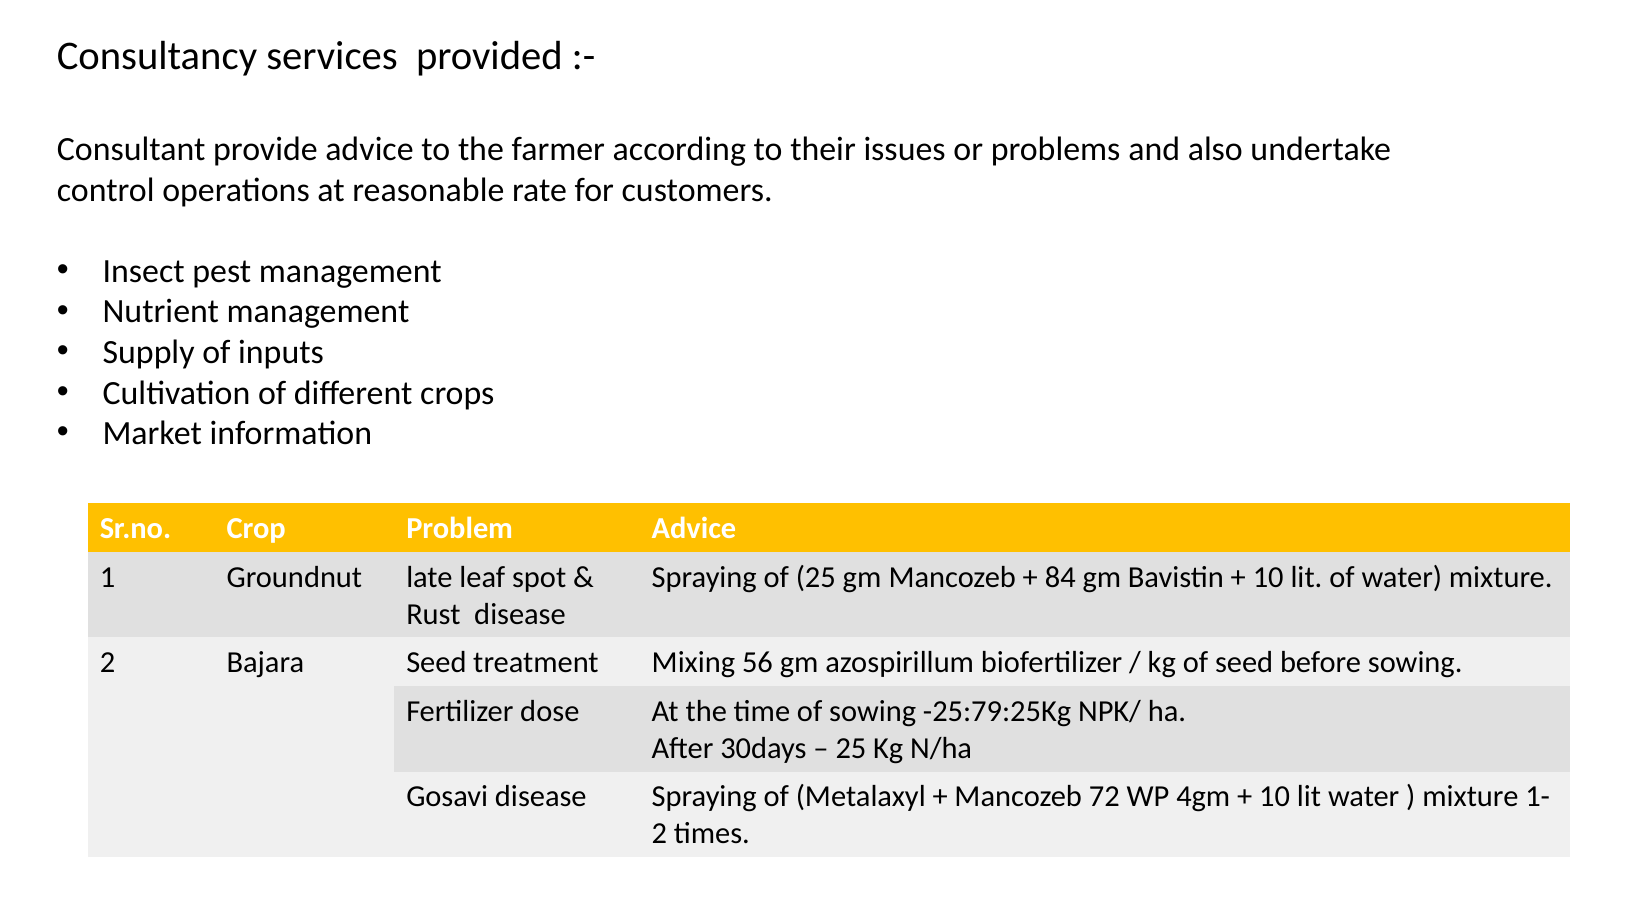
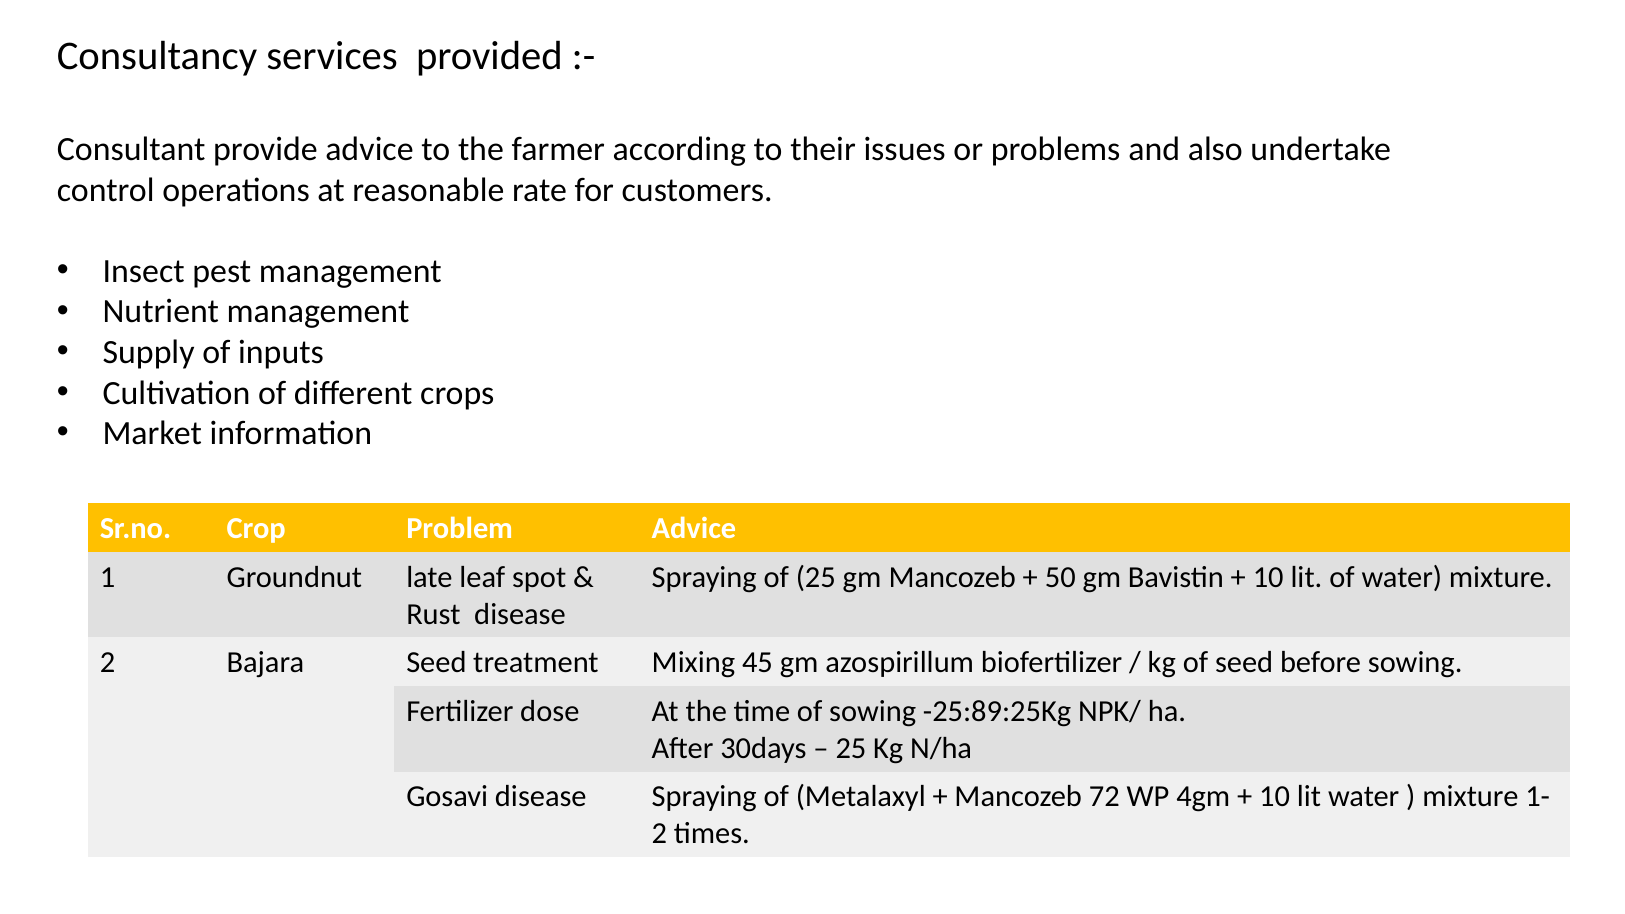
84: 84 -> 50
56: 56 -> 45
-25:79:25Kg: -25:79:25Kg -> -25:89:25Kg
